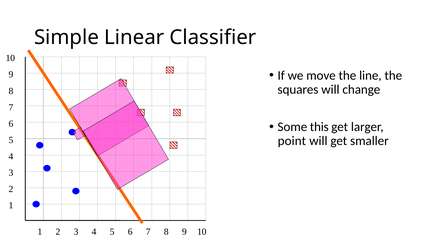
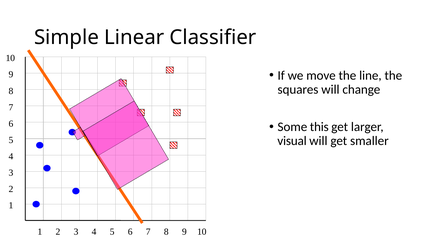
point: point -> visual
